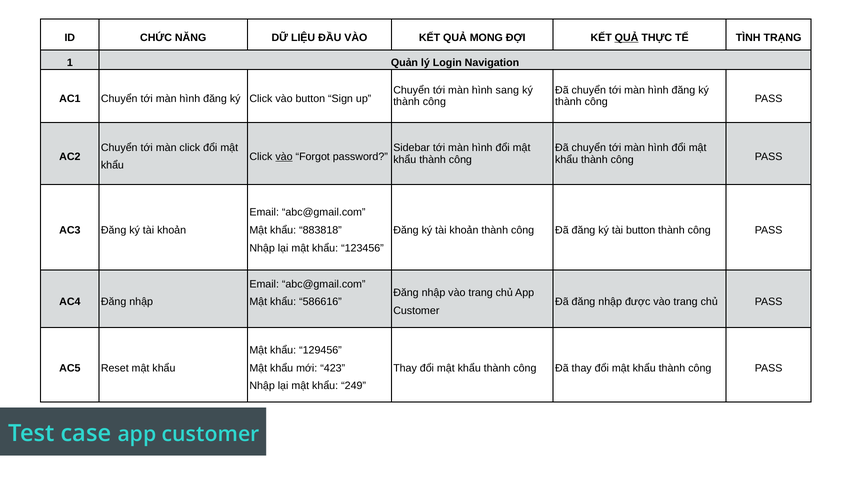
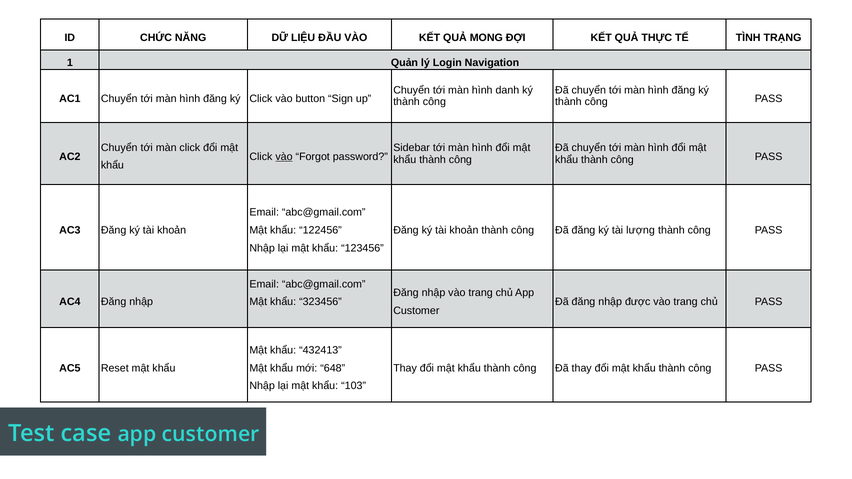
QUẢ at (627, 38) underline: present -> none
sang: sang -> danh
883818: 883818 -> 122456
tài button: button -> lượng
586616: 586616 -> 323456
129456: 129456 -> 432413
423: 423 -> 648
249: 249 -> 103
